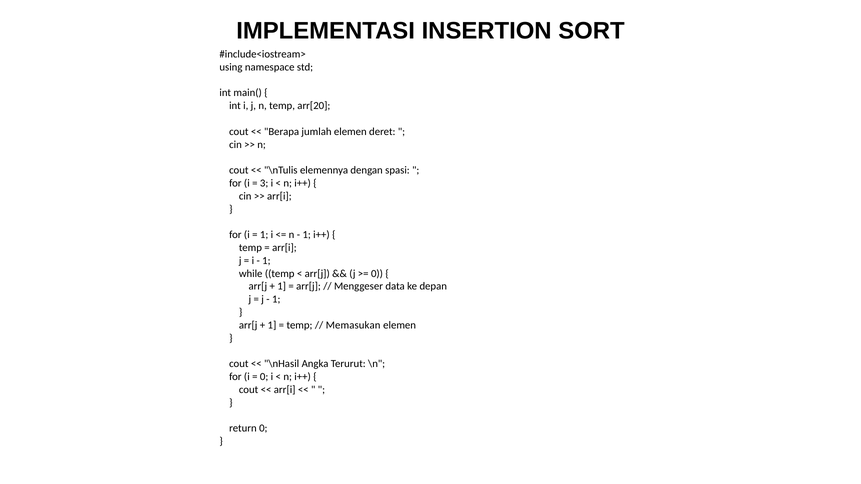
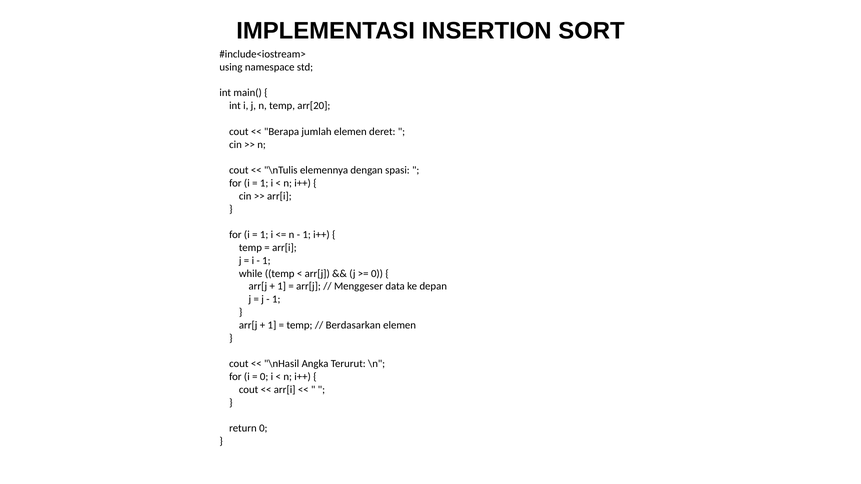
3 at (264, 183): 3 -> 1
Memasukan: Memasukan -> Berdasarkan
